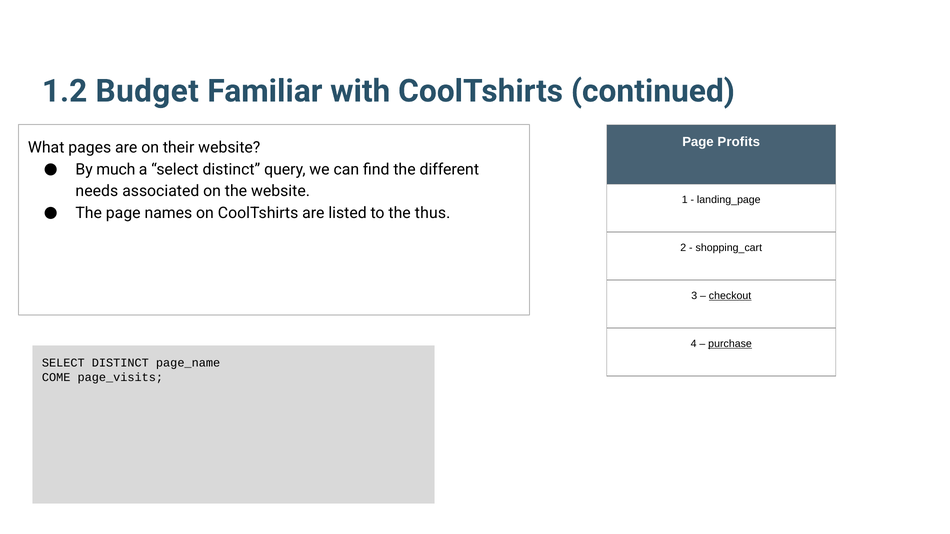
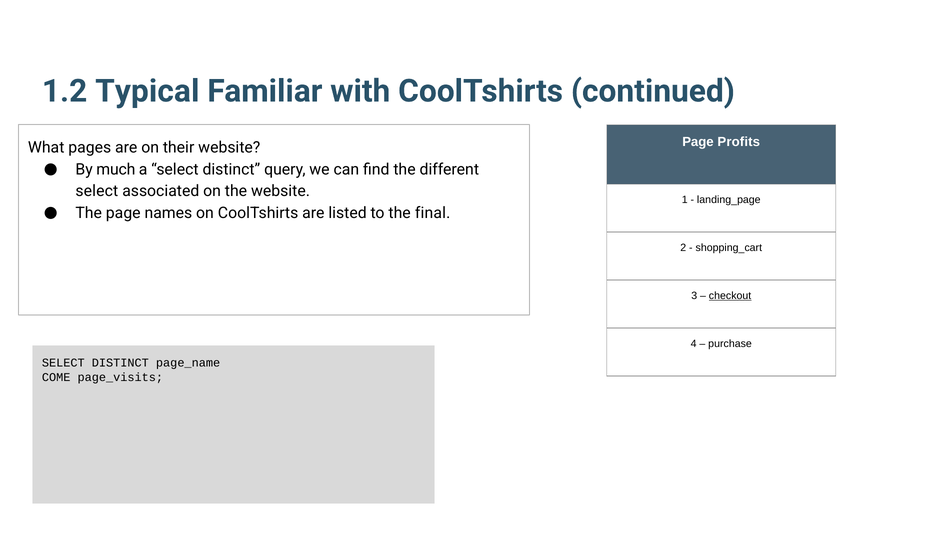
Budget: Budget -> Typical
needs at (97, 191): needs -> select
thus: thus -> final
purchase underline: present -> none
